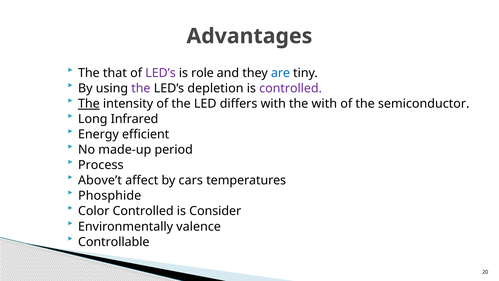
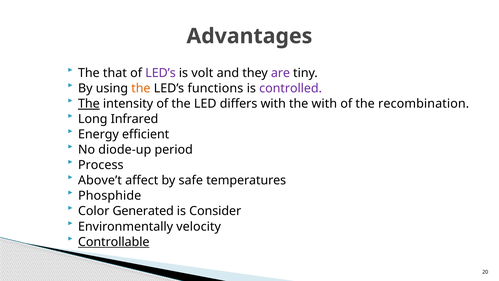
role: role -> volt
are colour: blue -> purple
the at (141, 88) colour: purple -> orange
depletion: depletion -> functions
semiconductor: semiconductor -> recombination
made-up: made-up -> diode-up
cars: cars -> safe
Color Controlled: Controlled -> Generated
valence: valence -> velocity
Controllable underline: none -> present
